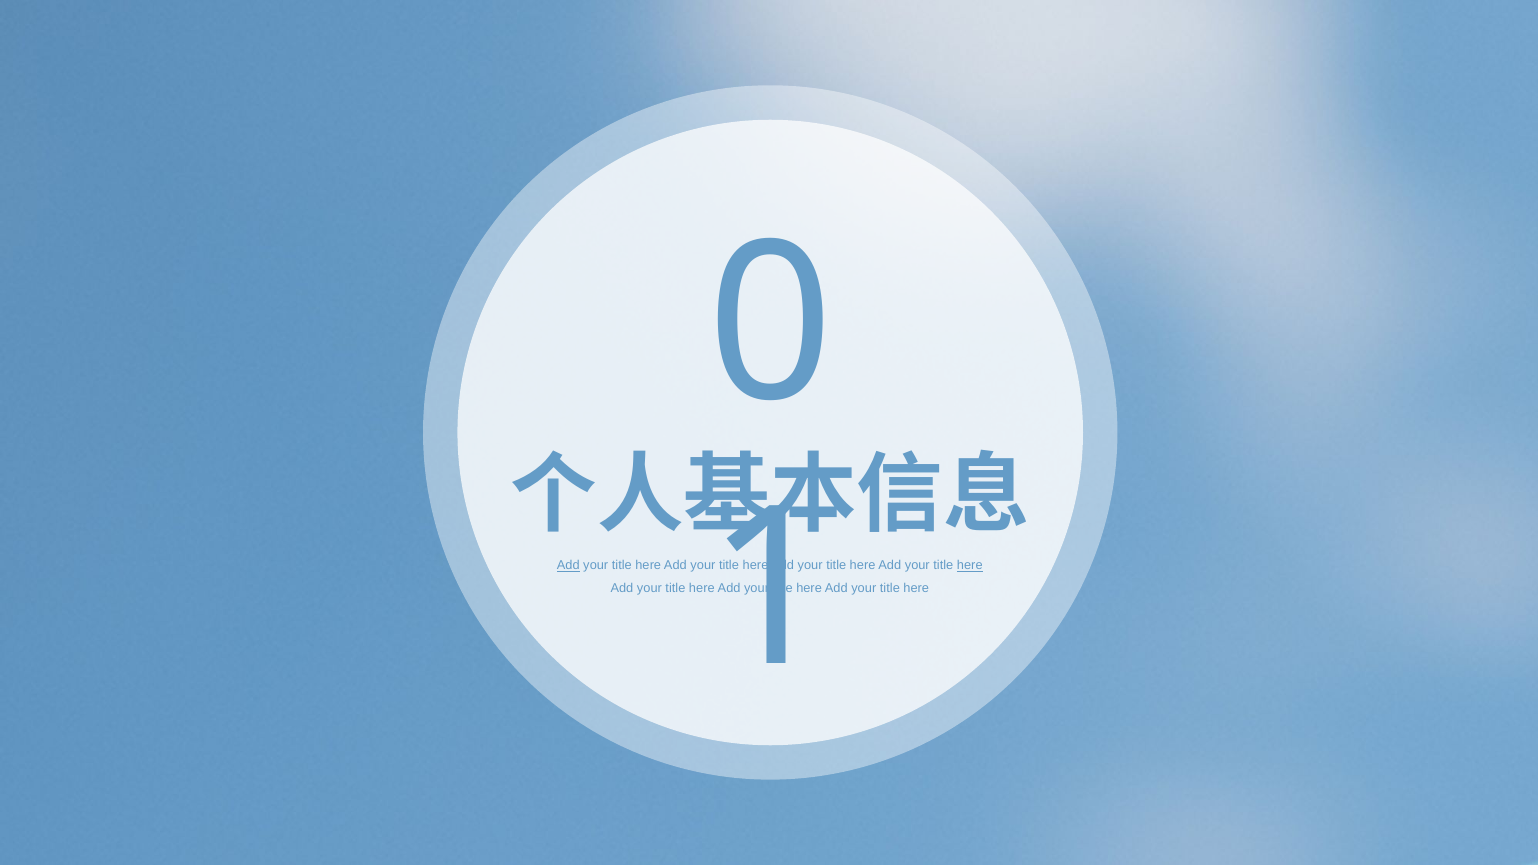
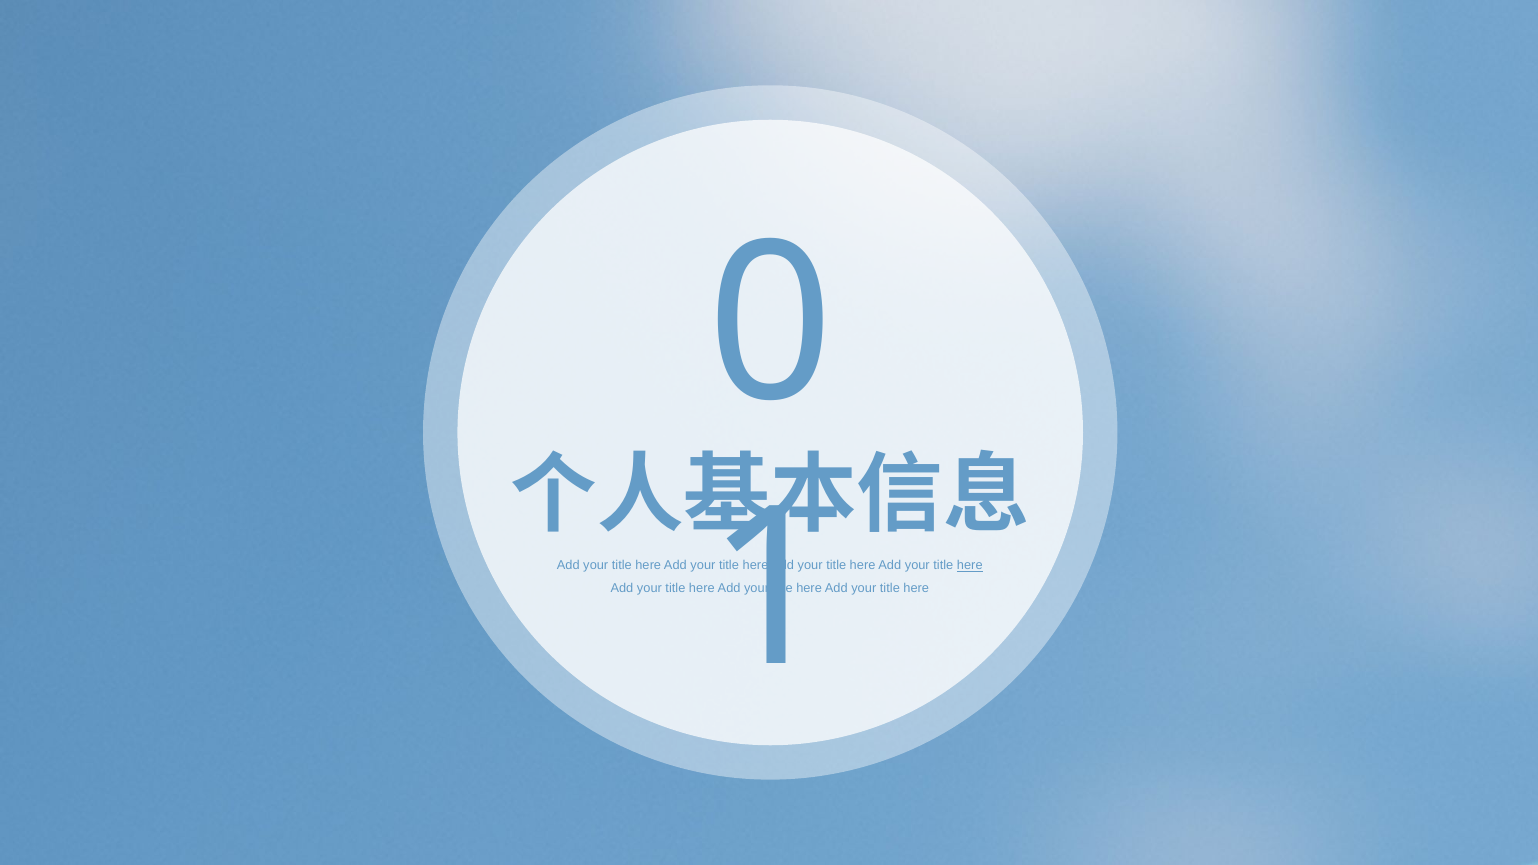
Add at (568, 566) underline: present -> none
